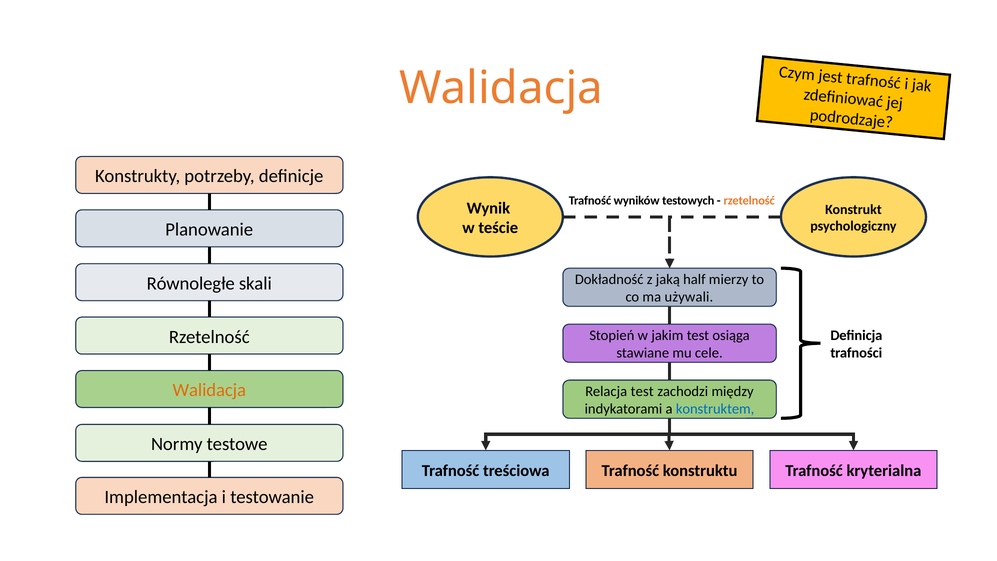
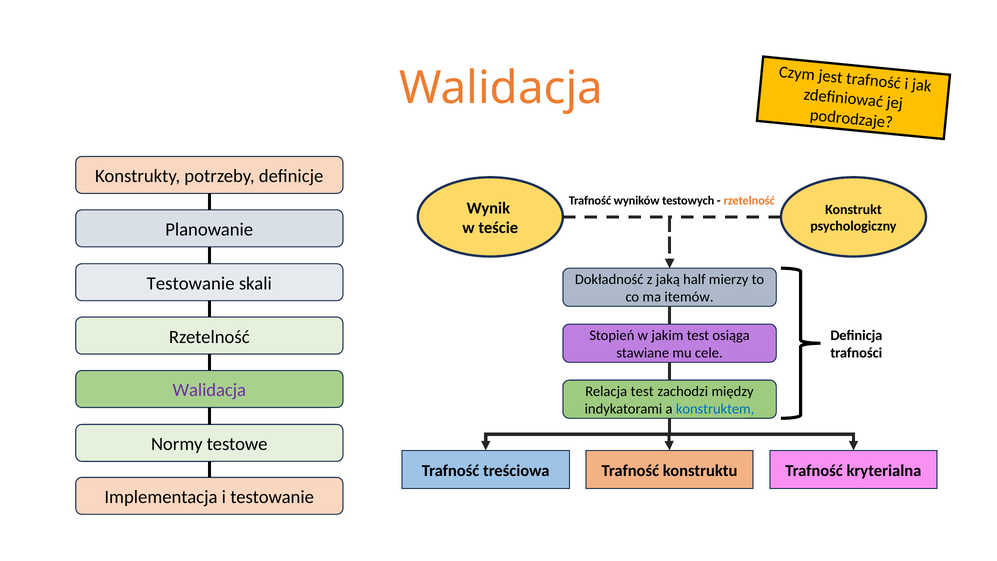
Równoległe at (191, 283): Równoległe -> Testowanie
używali: używali -> itemów
Walidacja at (209, 390) colour: orange -> purple
